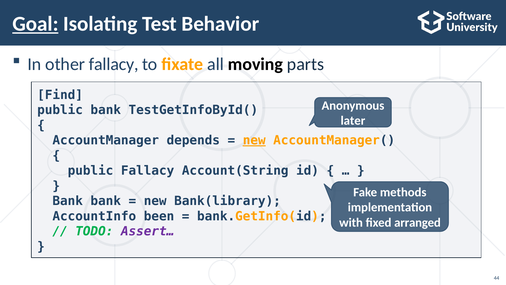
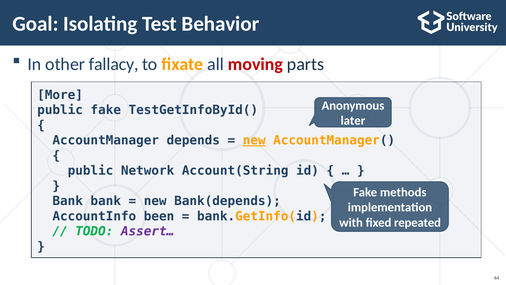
Goal underline: present -> none
moving colour: black -> red
Find: Find -> More
public bank: bank -> fake
public Fallacy: Fallacy -> Network
Bank(library: Bank(library -> Bank(depends
arranged: arranged -> repeated
